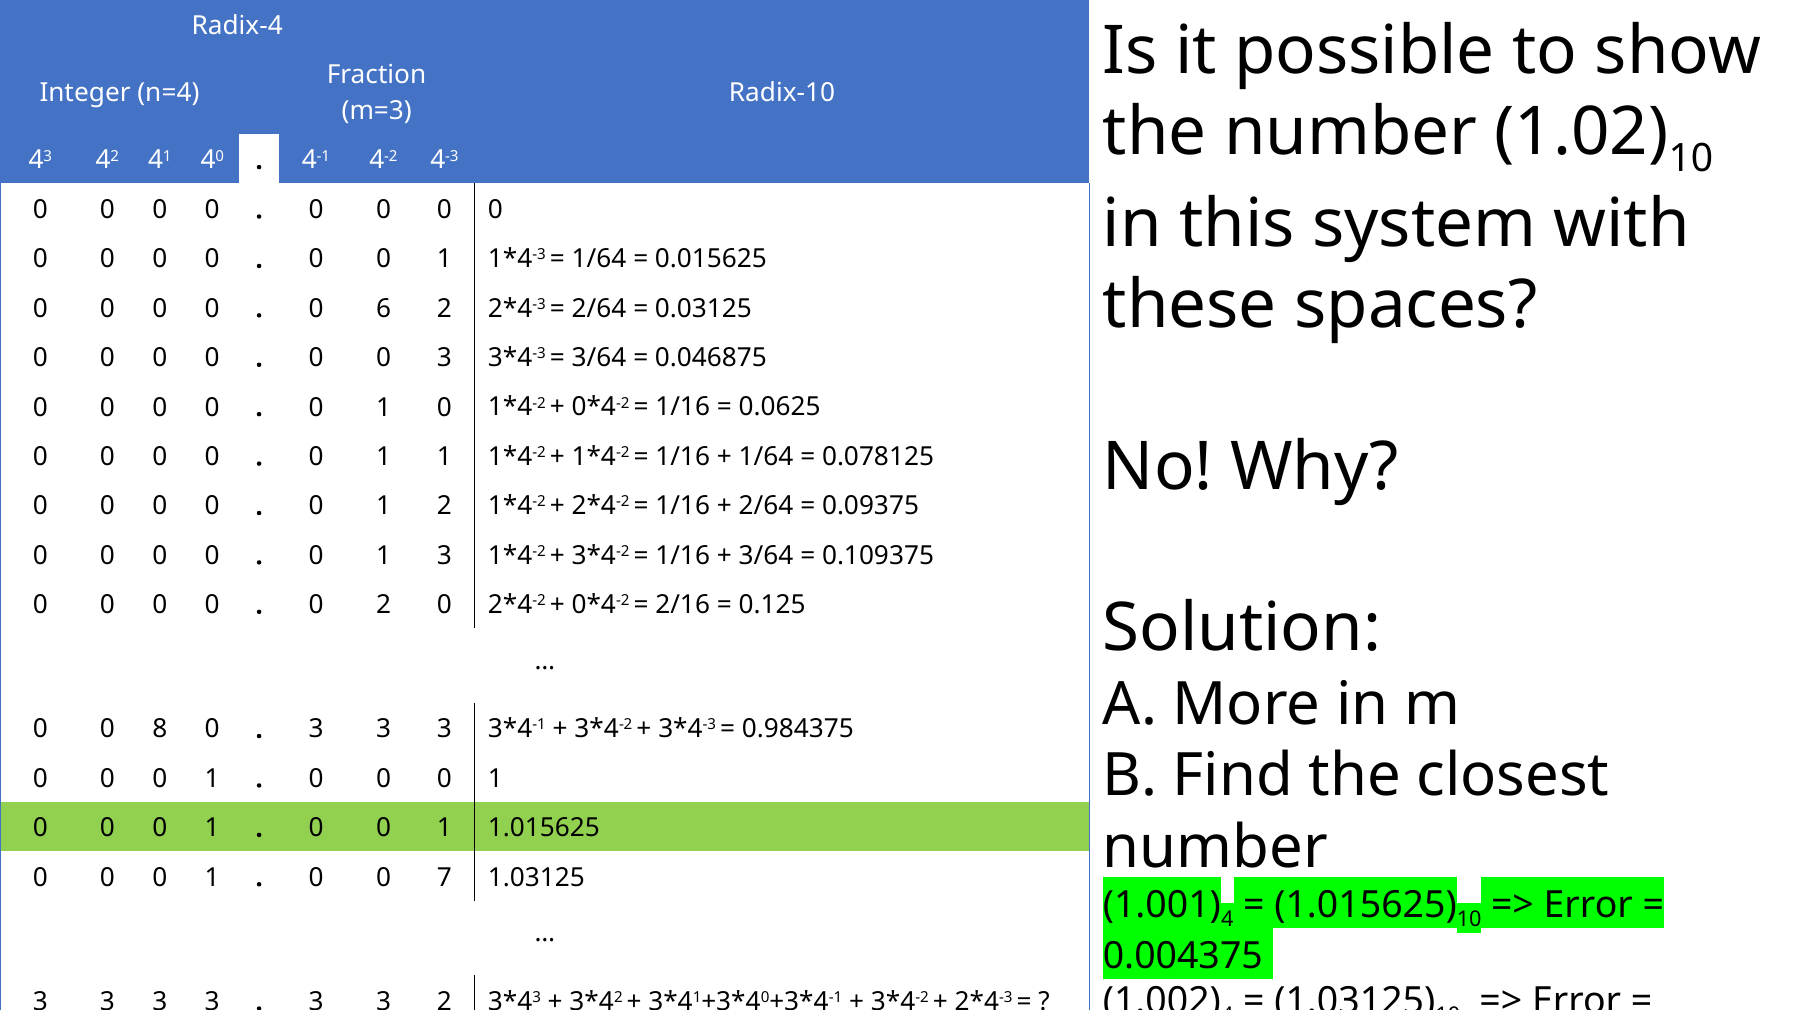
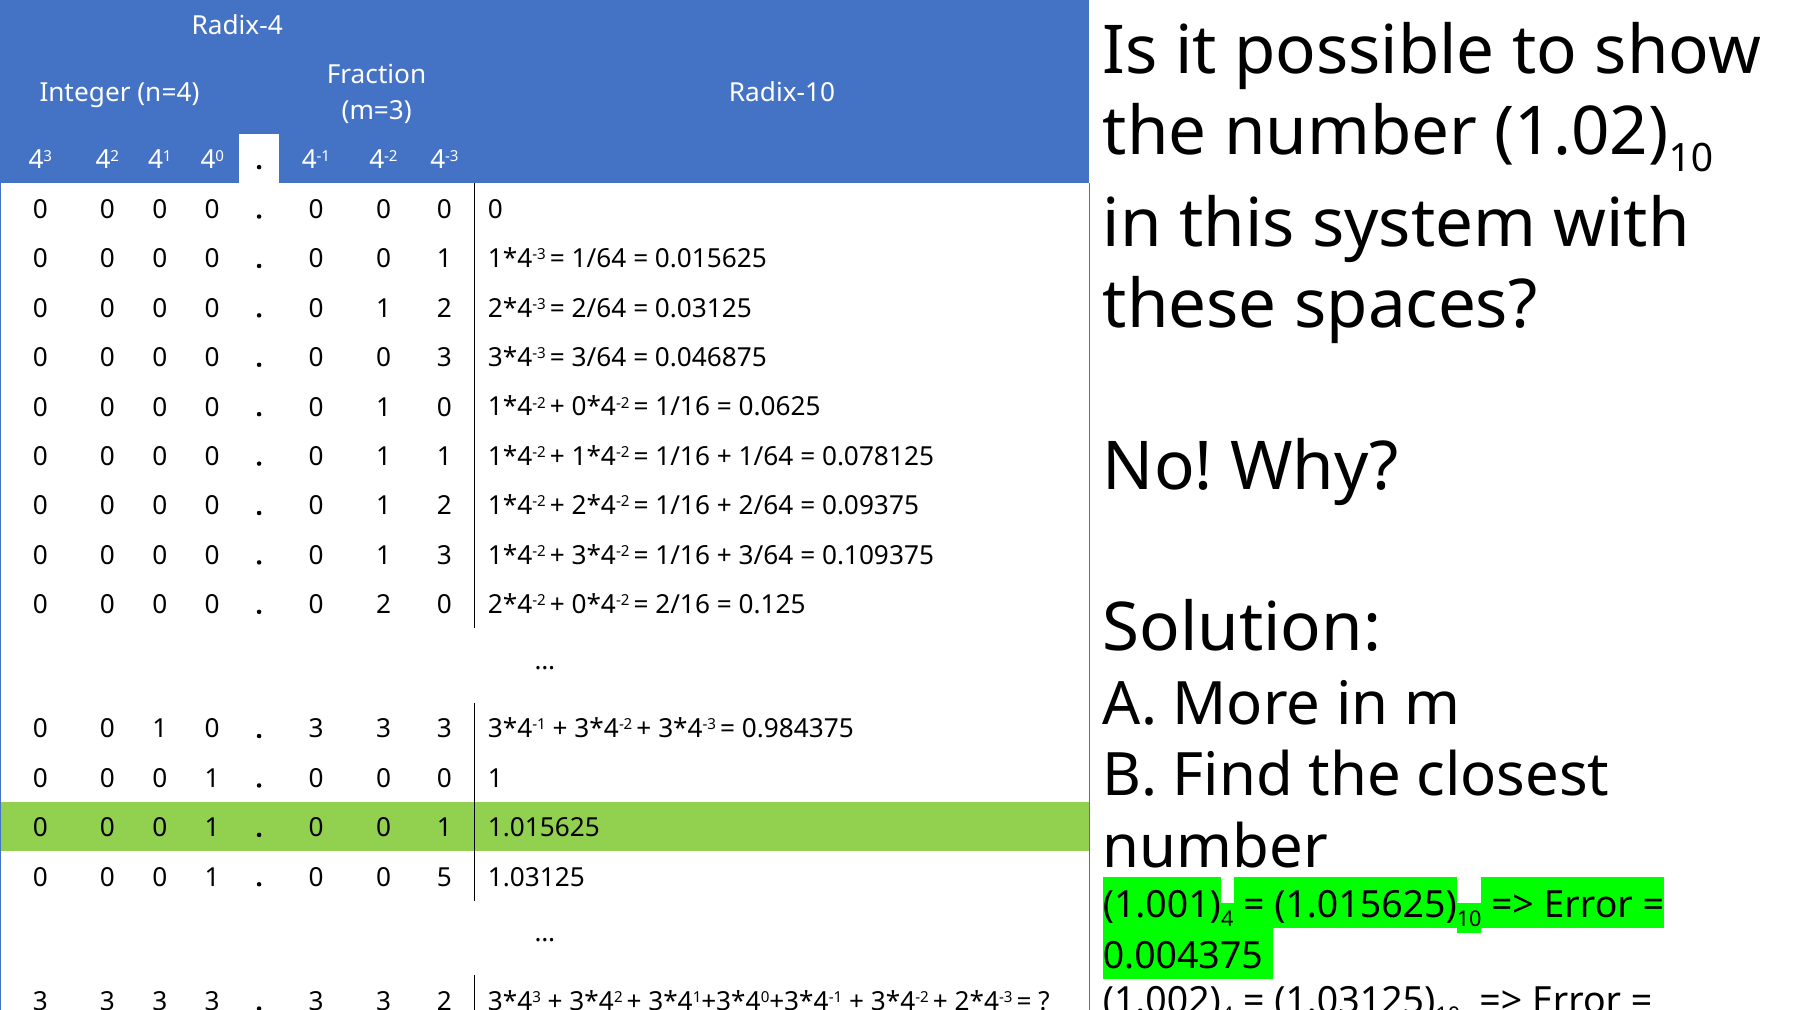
6 at (384, 308): 6 -> 1
8 at (160, 729): 8 -> 1
7: 7 -> 5
